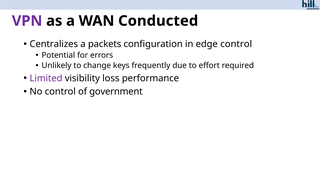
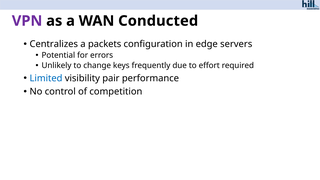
edge control: control -> servers
Limited colour: purple -> blue
loss: loss -> pair
government: government -> competition
